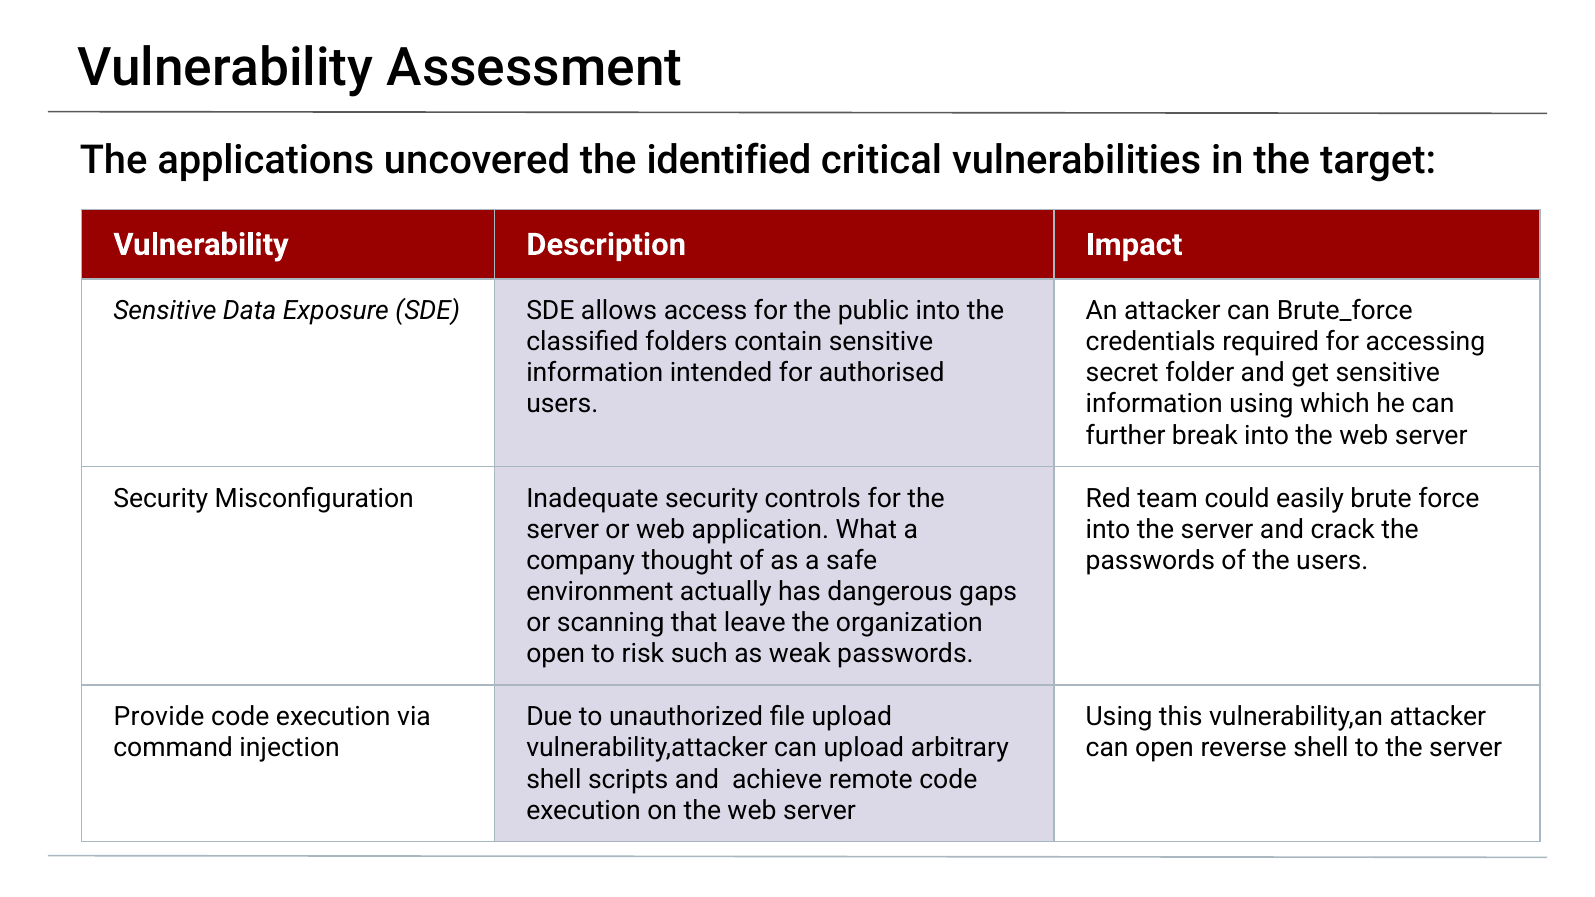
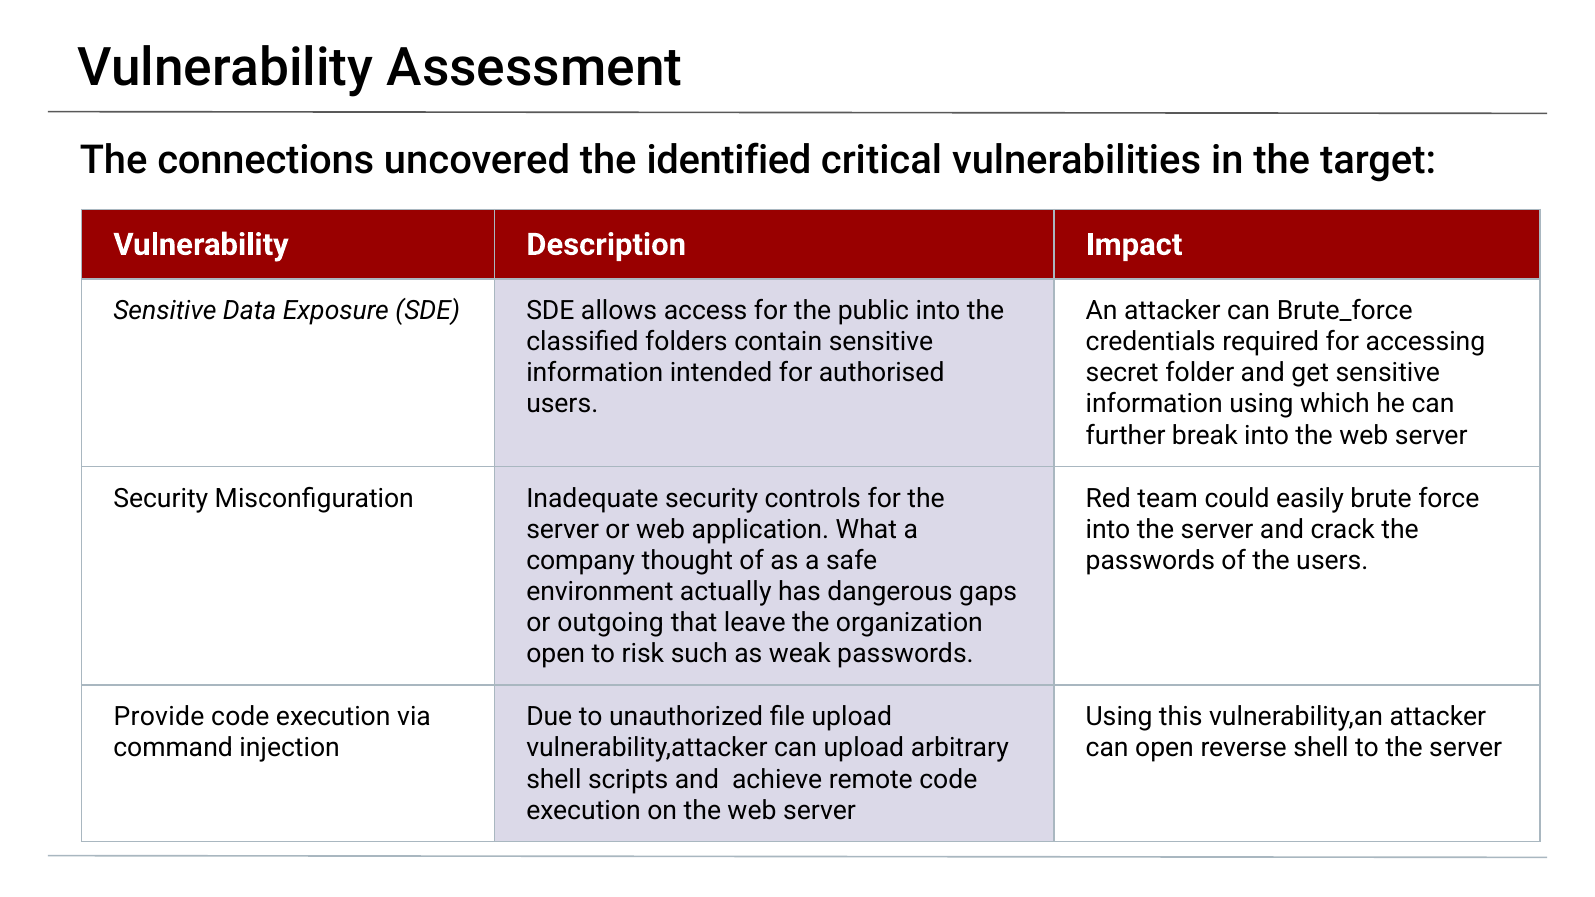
applications: applications -> connections
scanning: scanning -> outgoing
